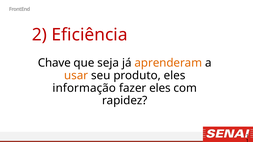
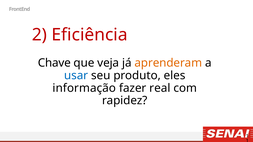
seja: seja -> veja
usar colour: orange -> blue
fazer eles: eles -> real
